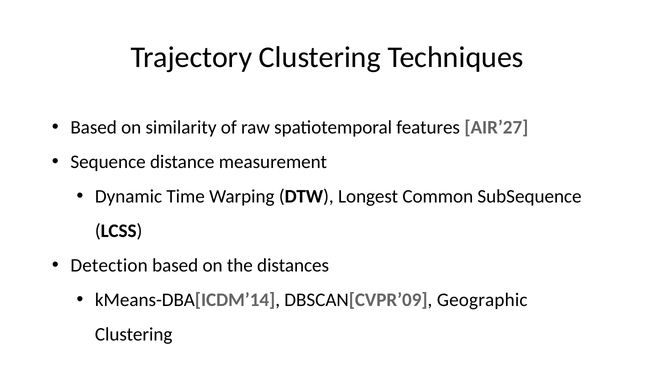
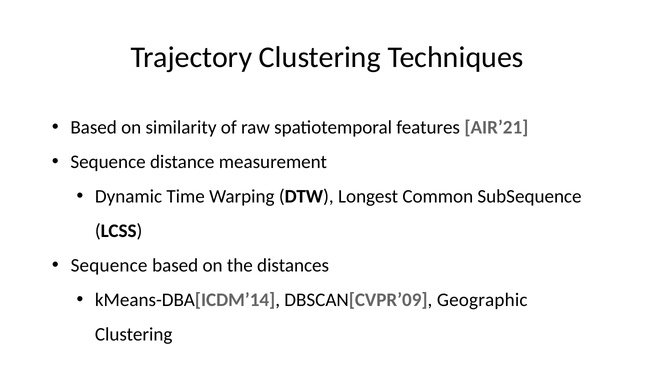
AIR’27: AIR’27 -> AIR’21
Detection at (109, 265): Detection -> Sequence
